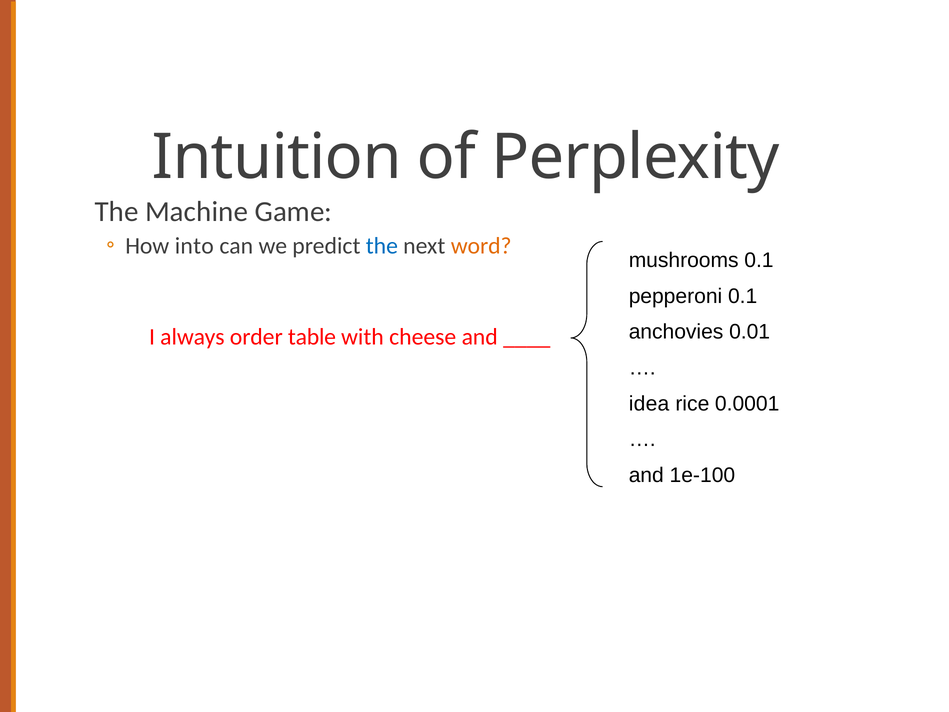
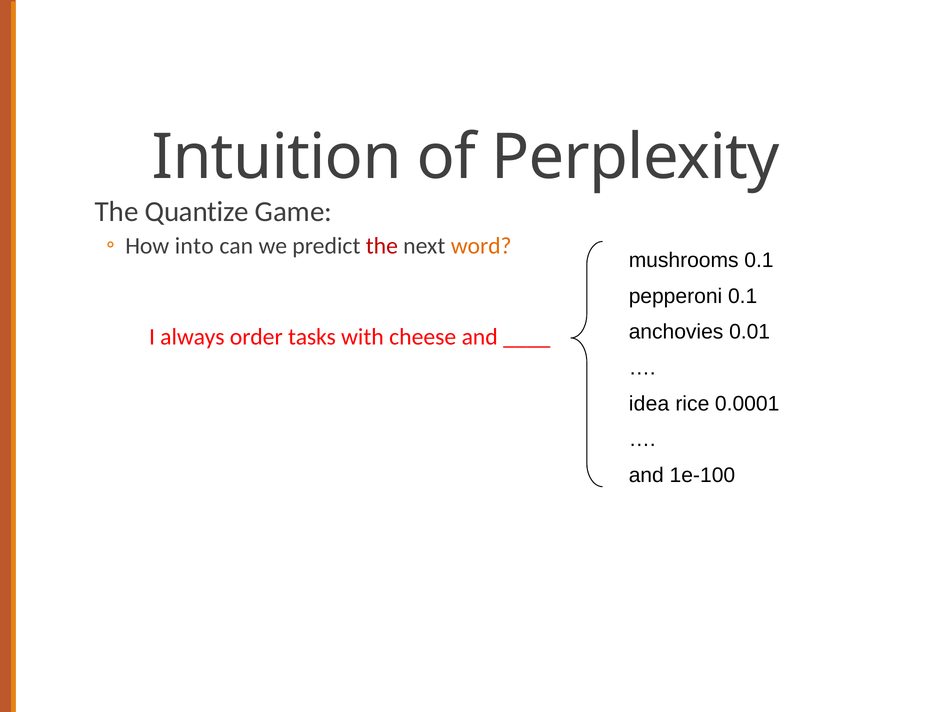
Machine: Machine -> Quantize
the at (382, 246) colour: blue -> red
table: table -> tasks
